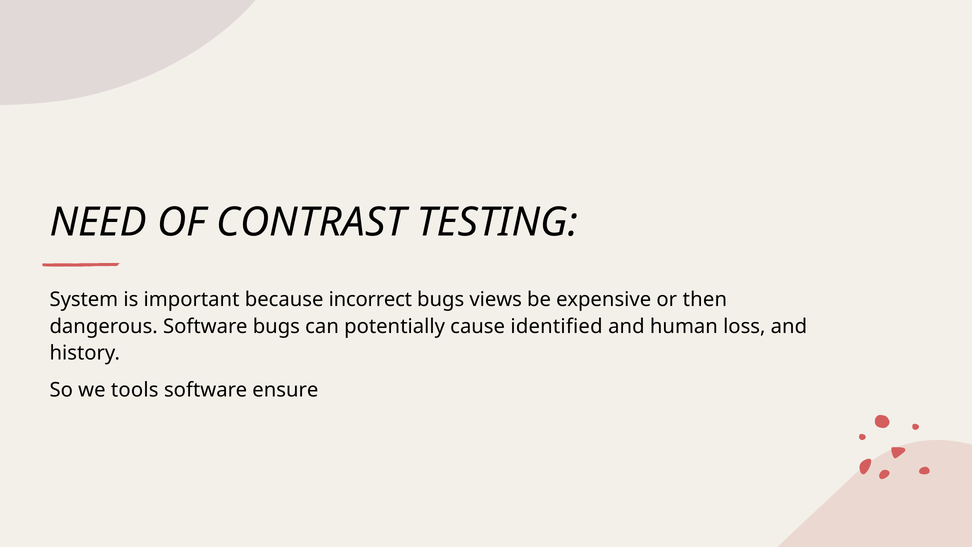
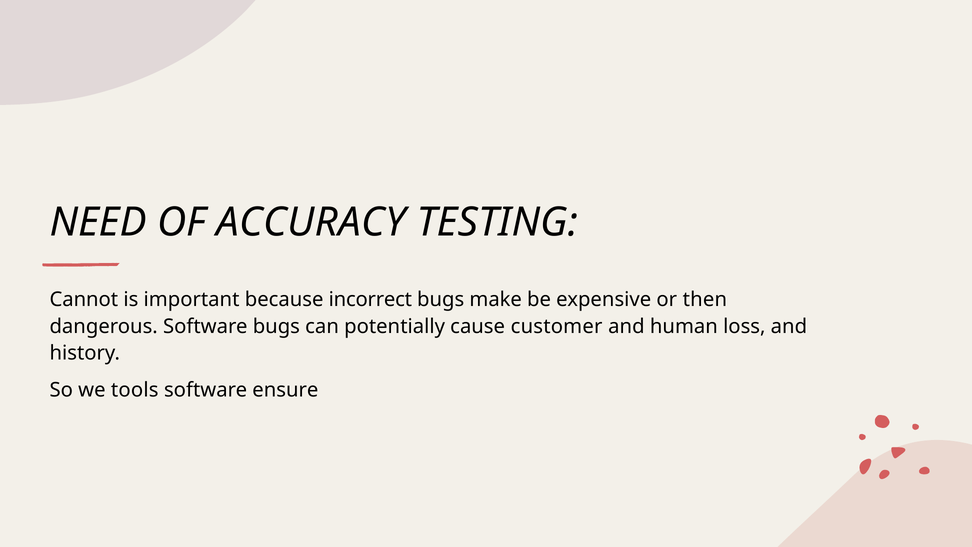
CONTRAST: CONTRAST -> ACCURACY
System: System -> Cannot
views: views -> make
identified: identified -> customer
